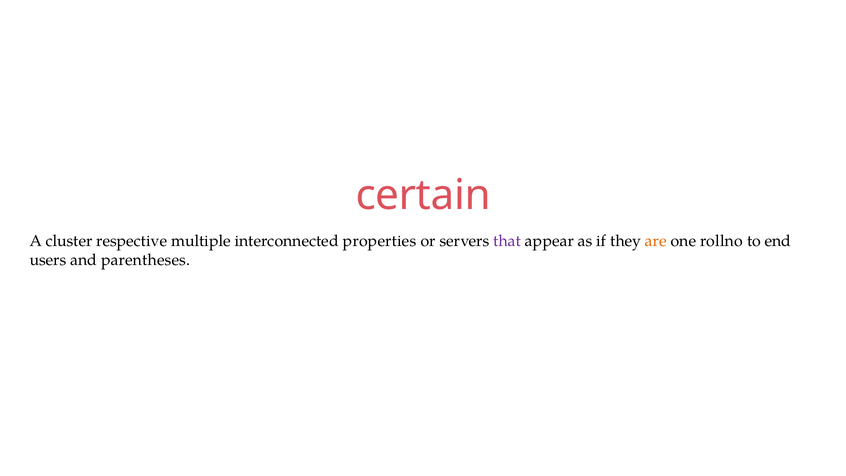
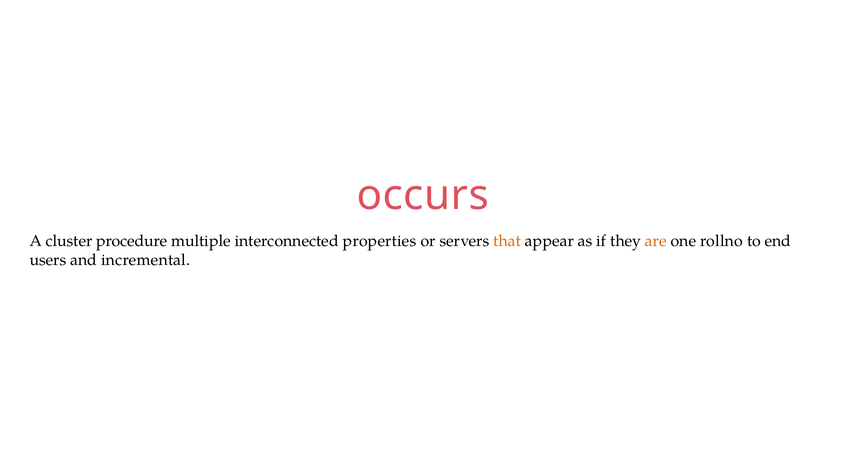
certain: certain -> occurs
respective: respective -> procedure
that colour: purple -> orange
parentheses: parentheses -> incremental
